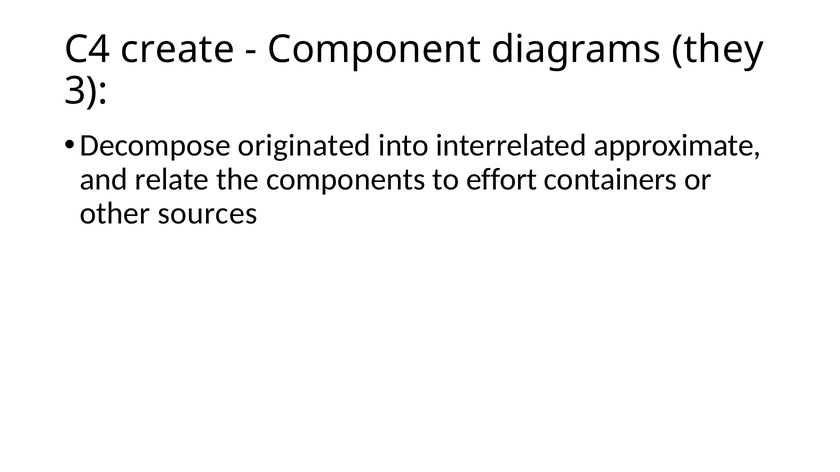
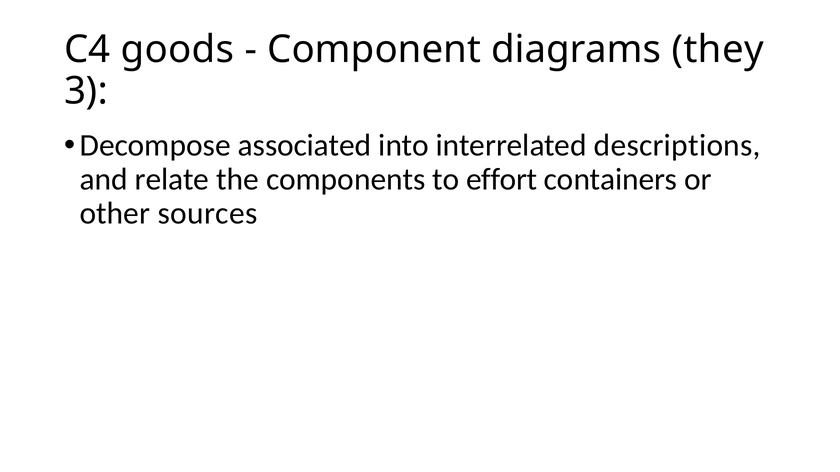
create: create -> goods
originated: originated -> associated
approximate: approximate -> descriptions
